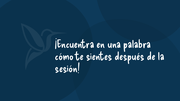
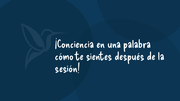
¡Encuentra: ¡Encuentra -> ¡Conciencia
